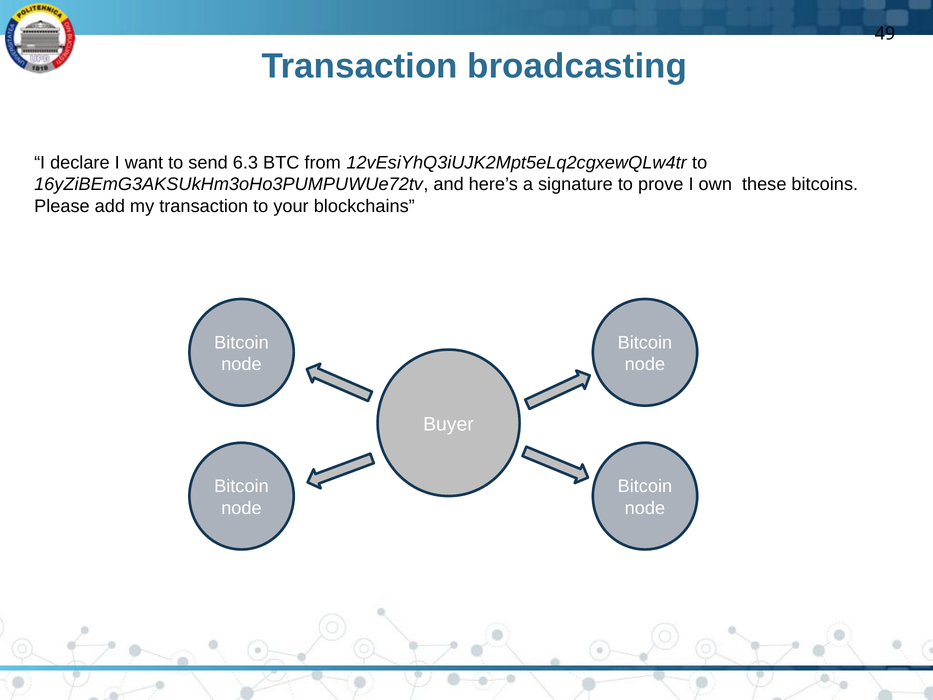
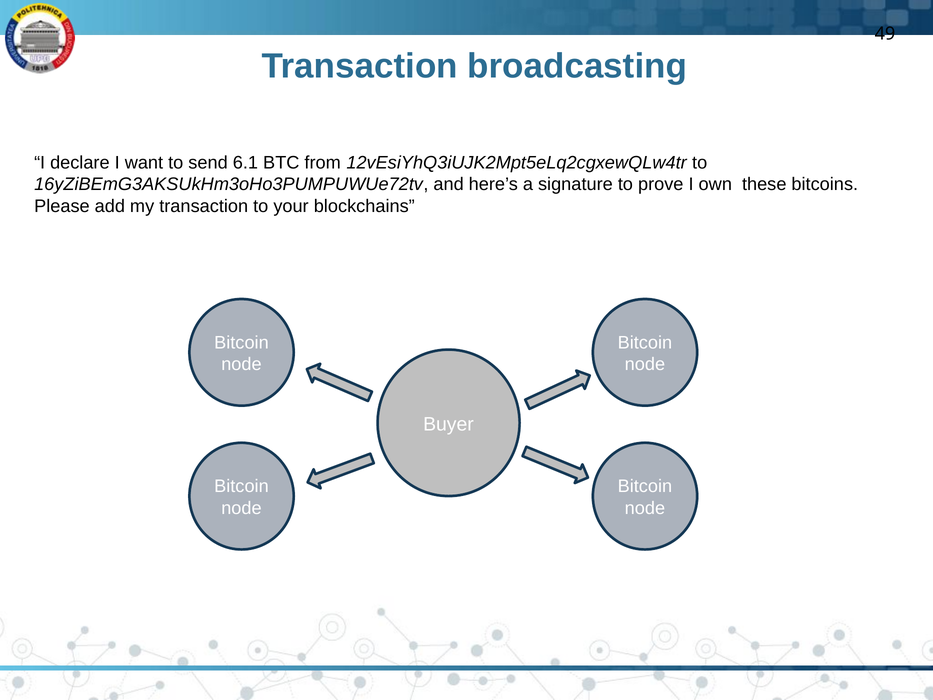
6.3: 6.3 -> 6.1
